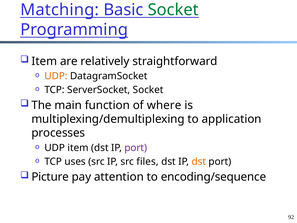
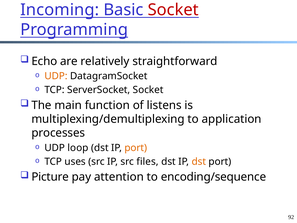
Matching: Matching -> Incoming
Socket at (173, 10) colour: green -> red
Item at (44, 61): Item -> Echo
where: where -> listens
UDP item: item -> loop
port at (136, 148) colour: purple -> orange
